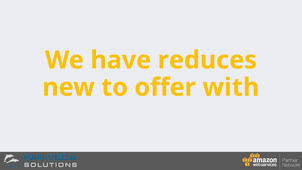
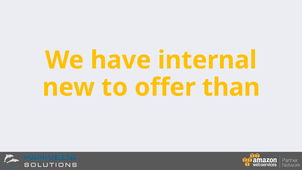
reduces: reduces -> internal
with: with -> than
